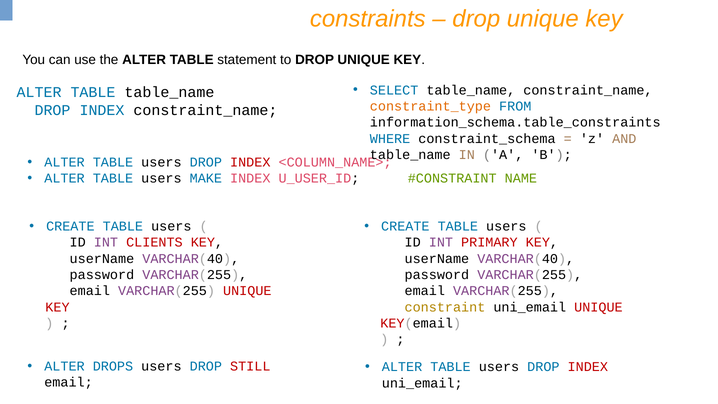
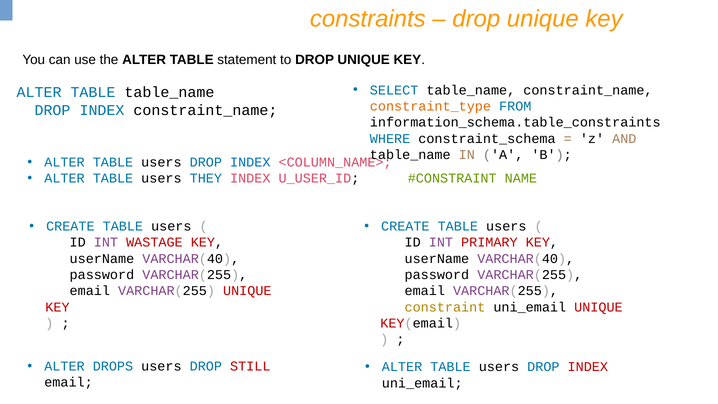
INDEX at (250, 162) colour: red -> blue
MAKE: MAKE -> THEY
CLIENTS: CLIENTS -> WASTAGE
